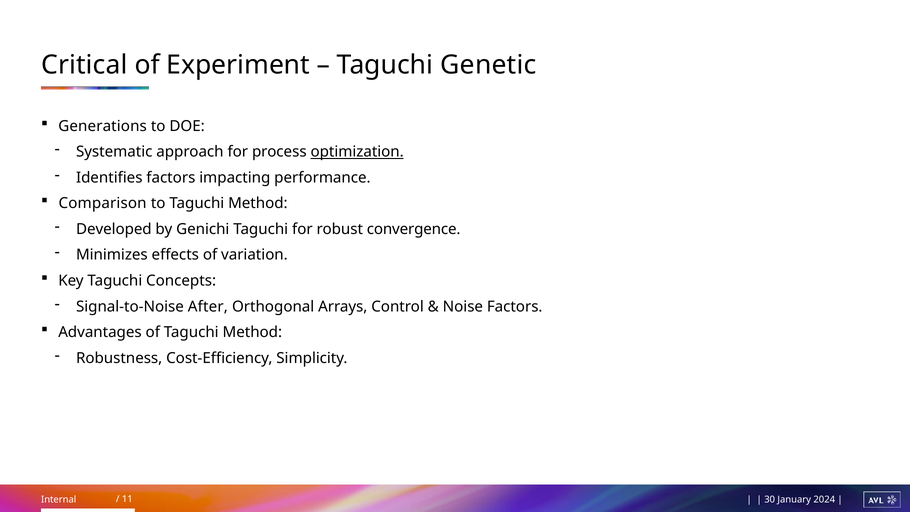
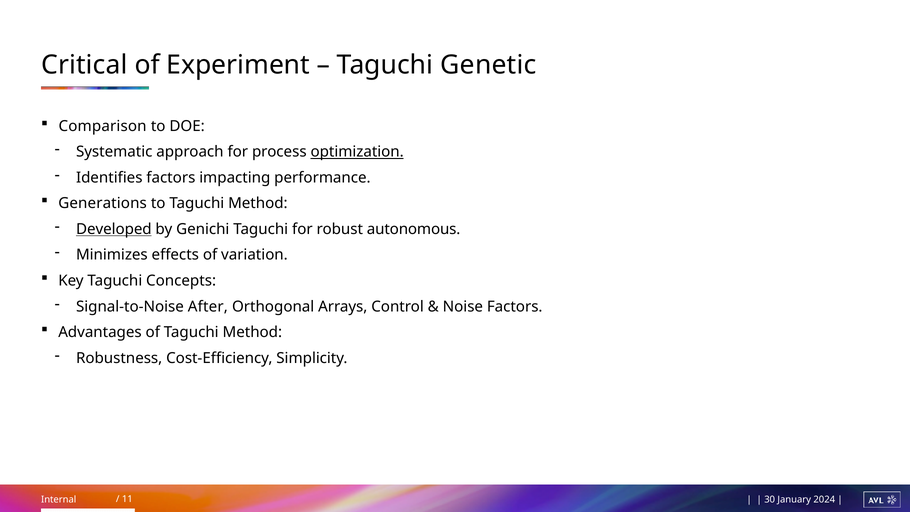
Generations: Generations -> Comparison
Comparison: Comparison -> Generations
Developed underline: none -> present
convergence: convergence -> autonomous
